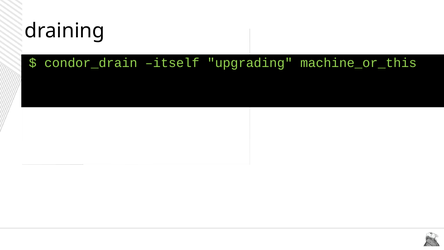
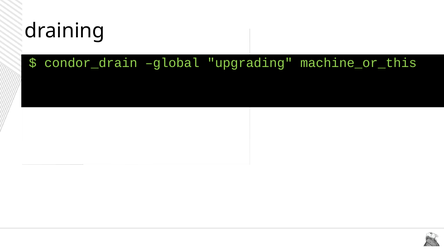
itself: itself -> global
